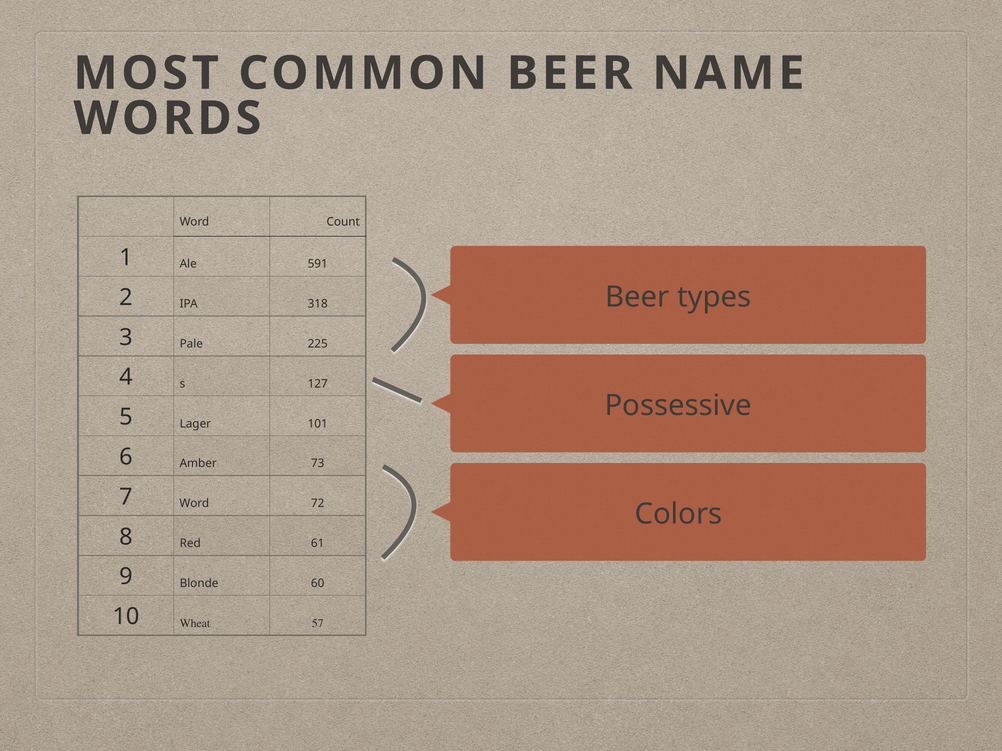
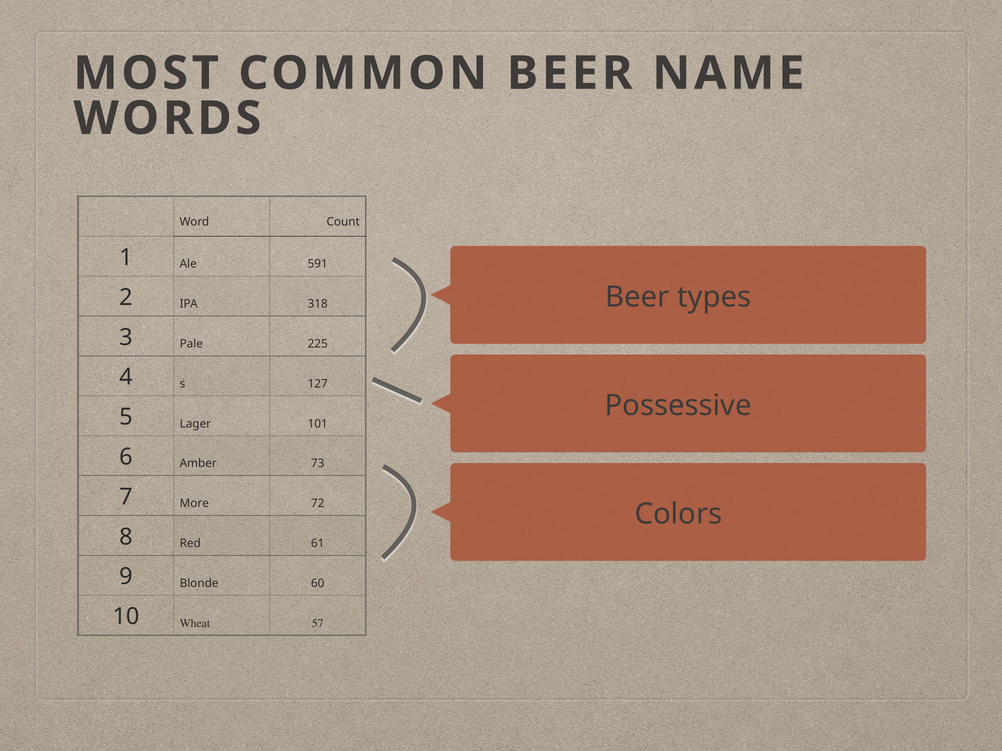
7 Word: Word -> More
